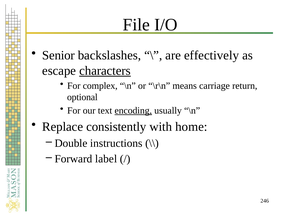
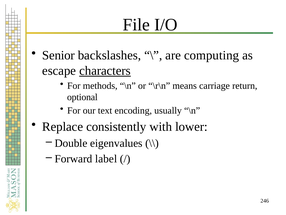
effectively: effectively -> computing
complex: complex -> methods
encoding underline: present -> none
home: home -> lower
instructions: instructions -> eigenvalues
